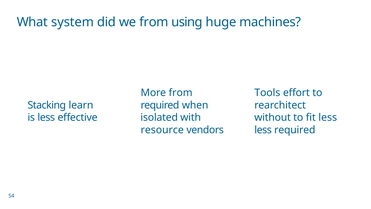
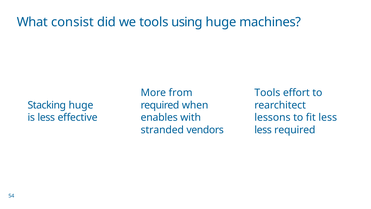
system: system -> consist
we from: from -> tools
Stacking learn: learn -> huge
isolated: isolated -> enables
without: without -> lessons
resource: resource -> stranded
